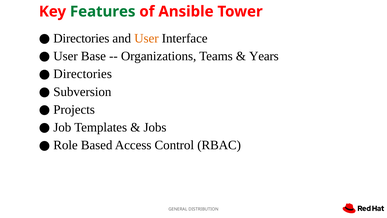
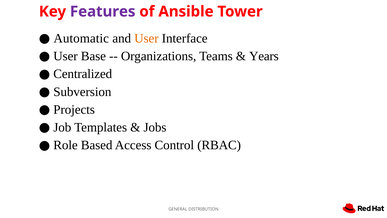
Features colour: green -> purple
Directories at (81, 38): Directories -> Automatic
Directories at (83, 74): Directories -> Centralized
